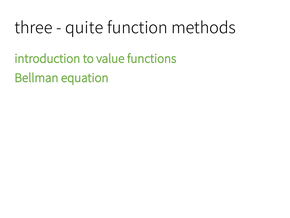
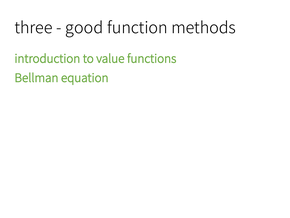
quite: quite -> good
